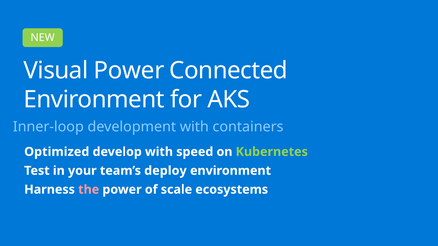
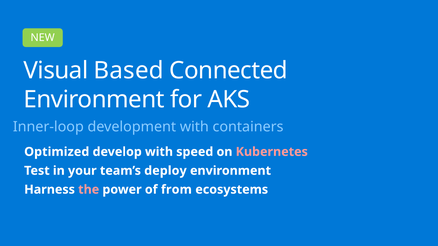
Visual Power: Power -> Based
Kubernetes colour: light green -> pink
scale: scale -> from
